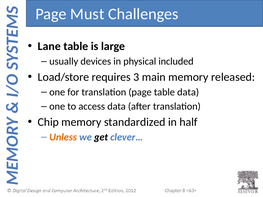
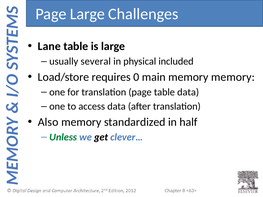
Page Must: Must -> Large
devices: devices -> several
3: 3 -> 0
memory released: released -> memory
Chip: Chip -> Also
Unless colour: orange -> green
